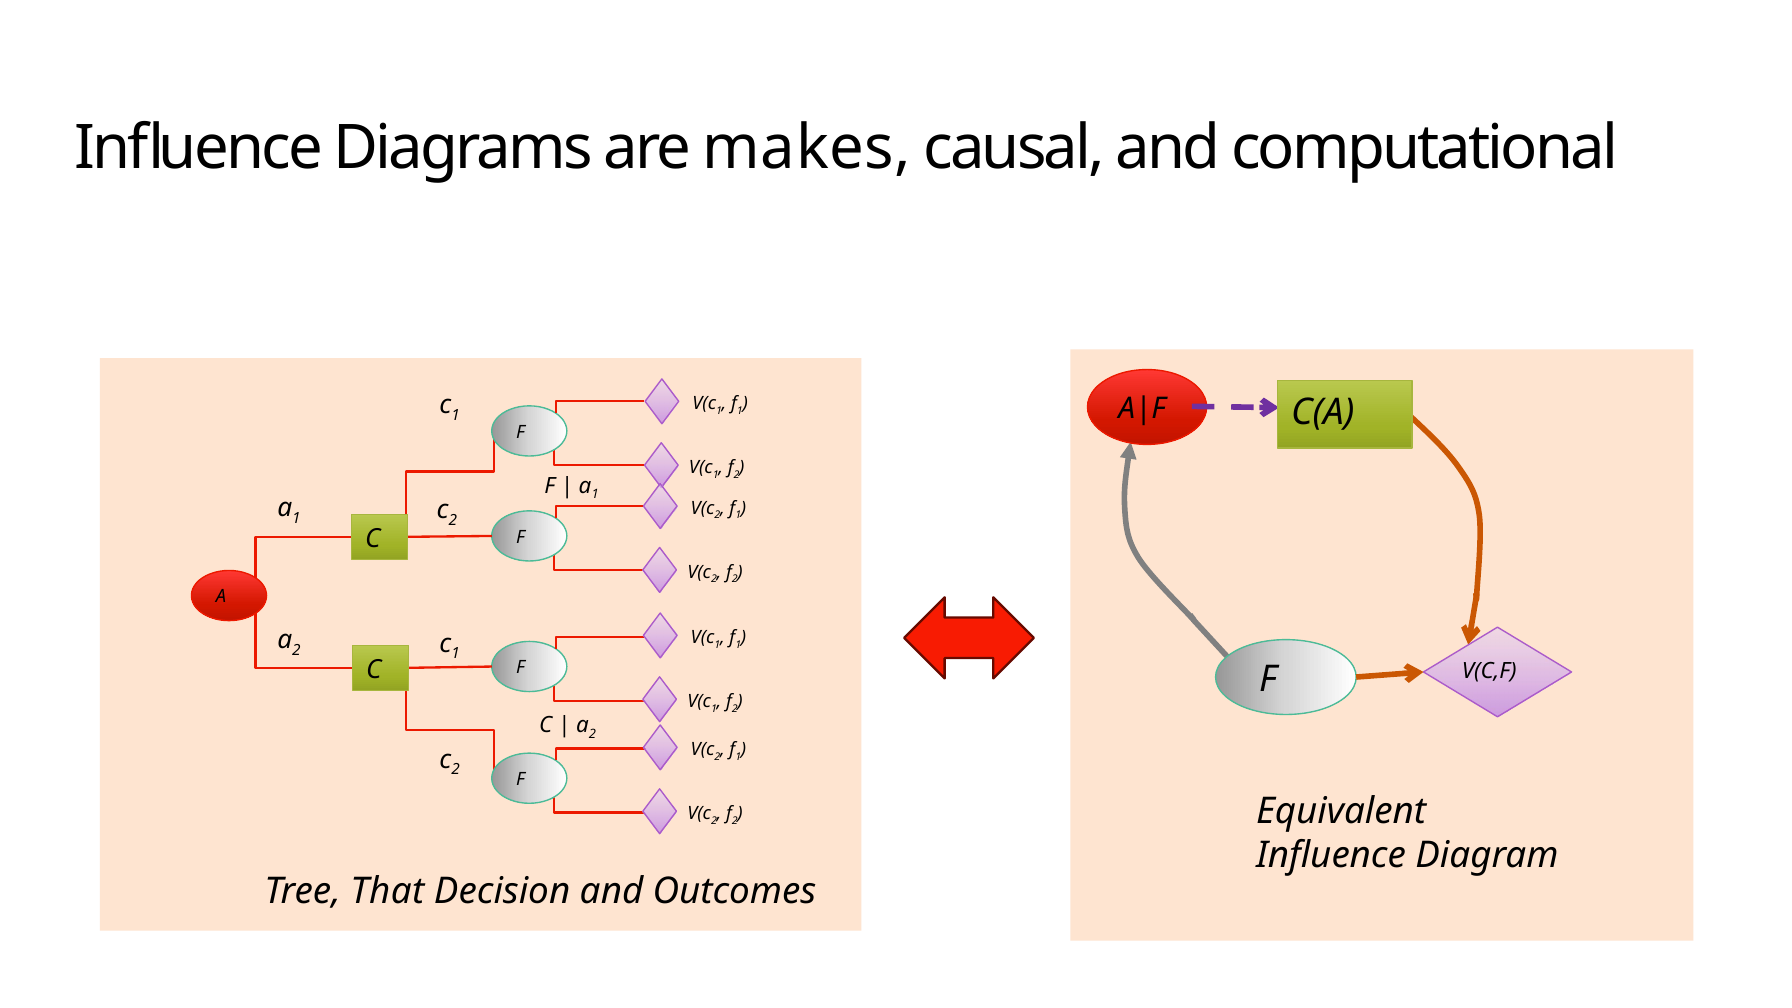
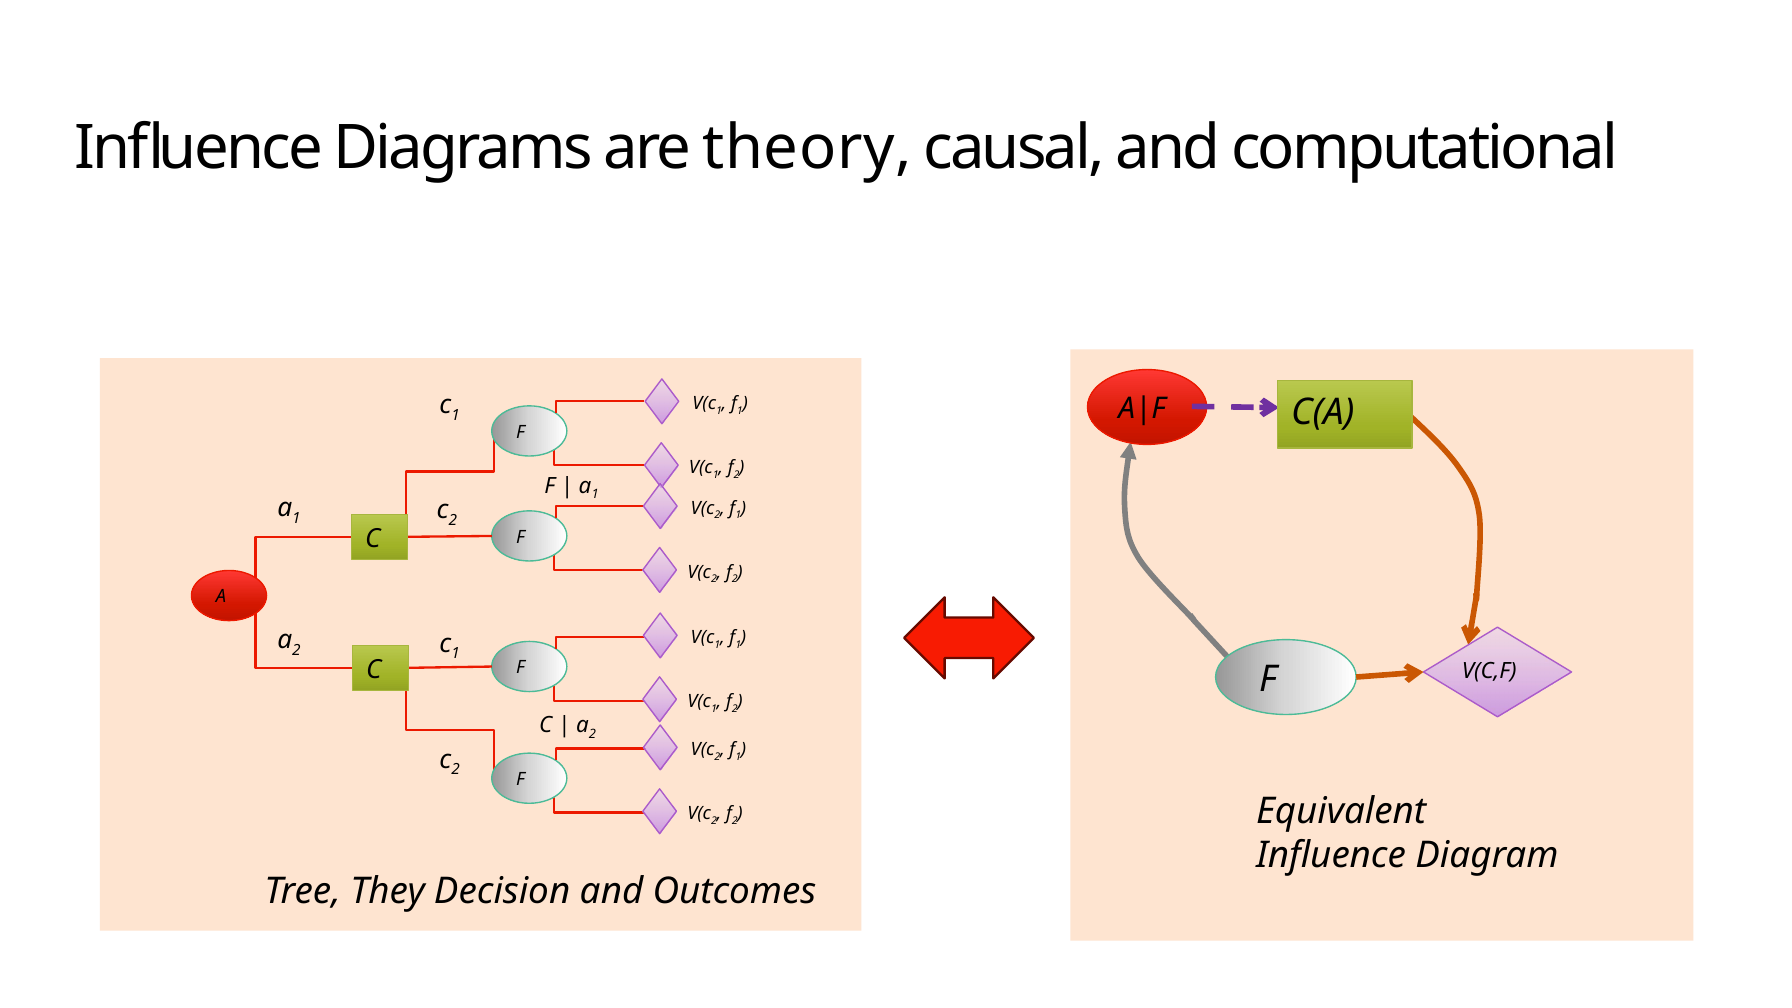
makes: makes -> theory
That: That -> They
